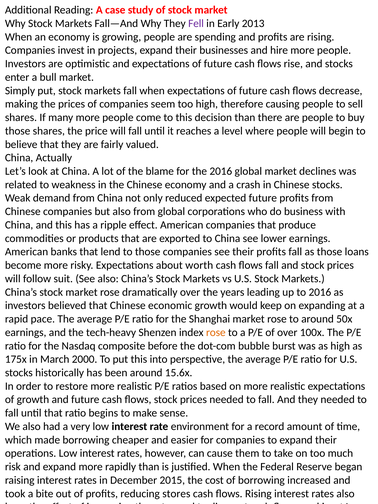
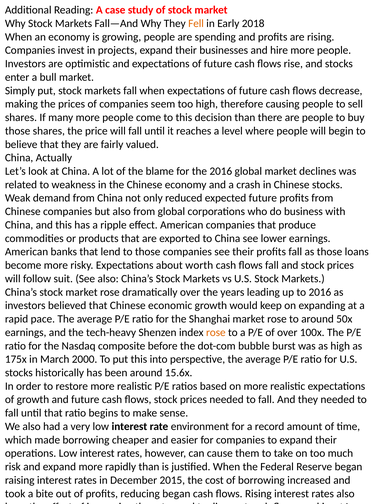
Fell colour: purple -> orange
2013: 2013 -> 2018
reducing stores: stores -> began
